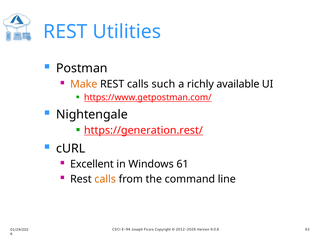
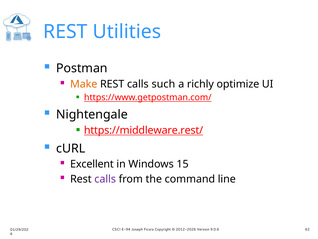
available: available -> optimize
https://generation.rest/: https://generation.rest/ -> https://middleware.rest/
61: 61 -> 15
calls at (105, 179) colour: orange -> purple
